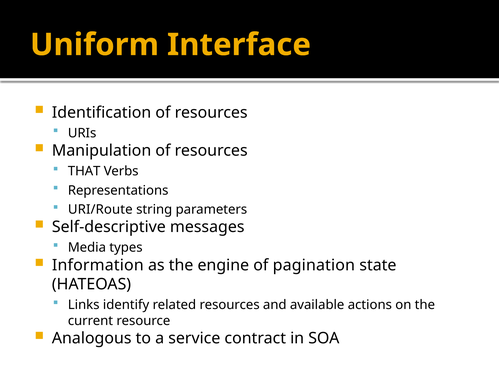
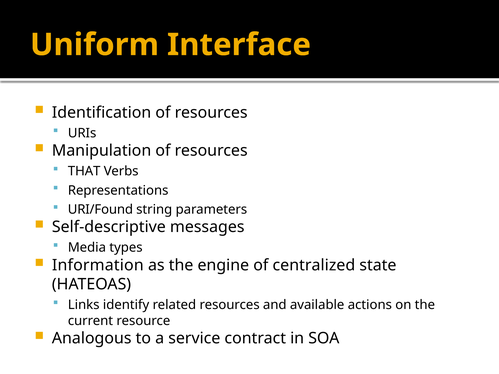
URI/Route: URI/Route -> URI/Found
pagination: pagination -> centralized
